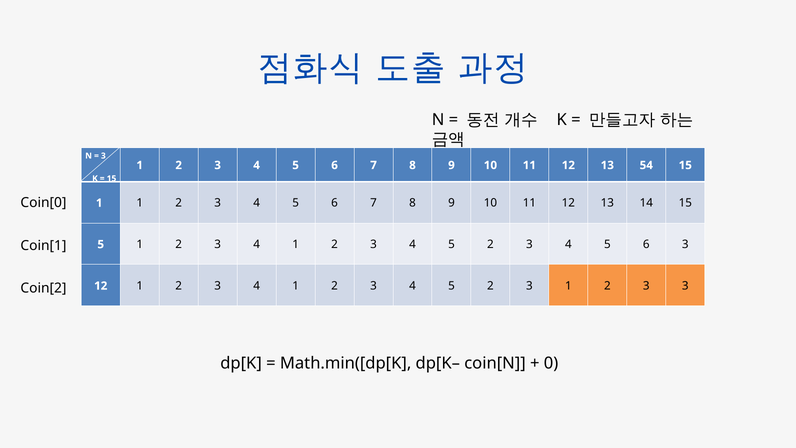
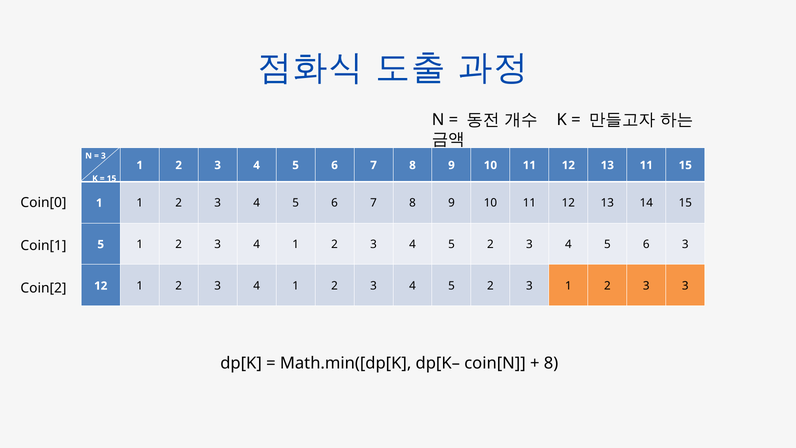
13 54: 54 -> 11
0 at (551, 363): 0 -> 8
